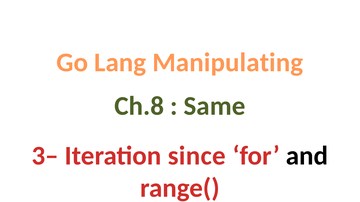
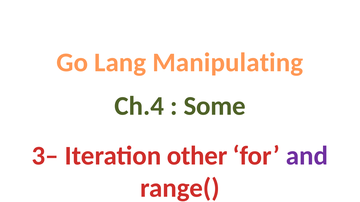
Ch.8: Ch.8 -> Ch.4
Same: Same -> Some
since: since -> other
and colour: black -> purple
